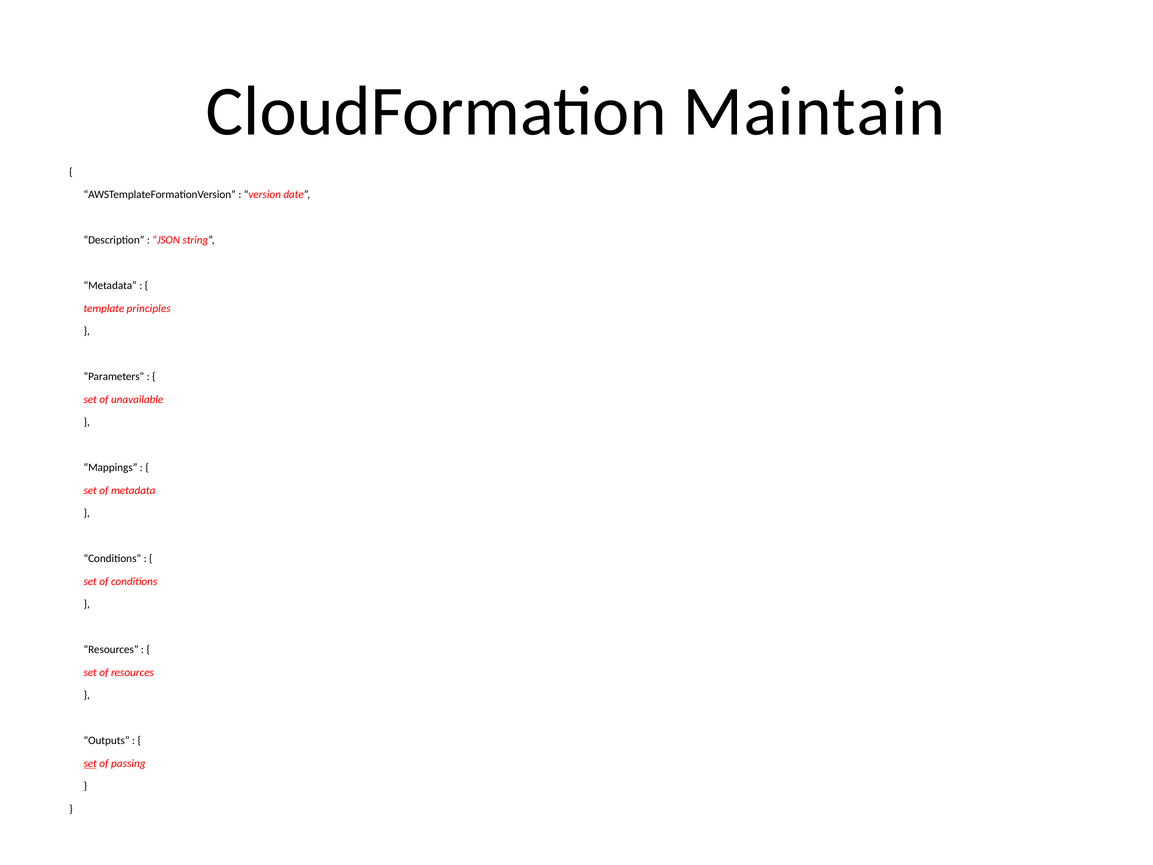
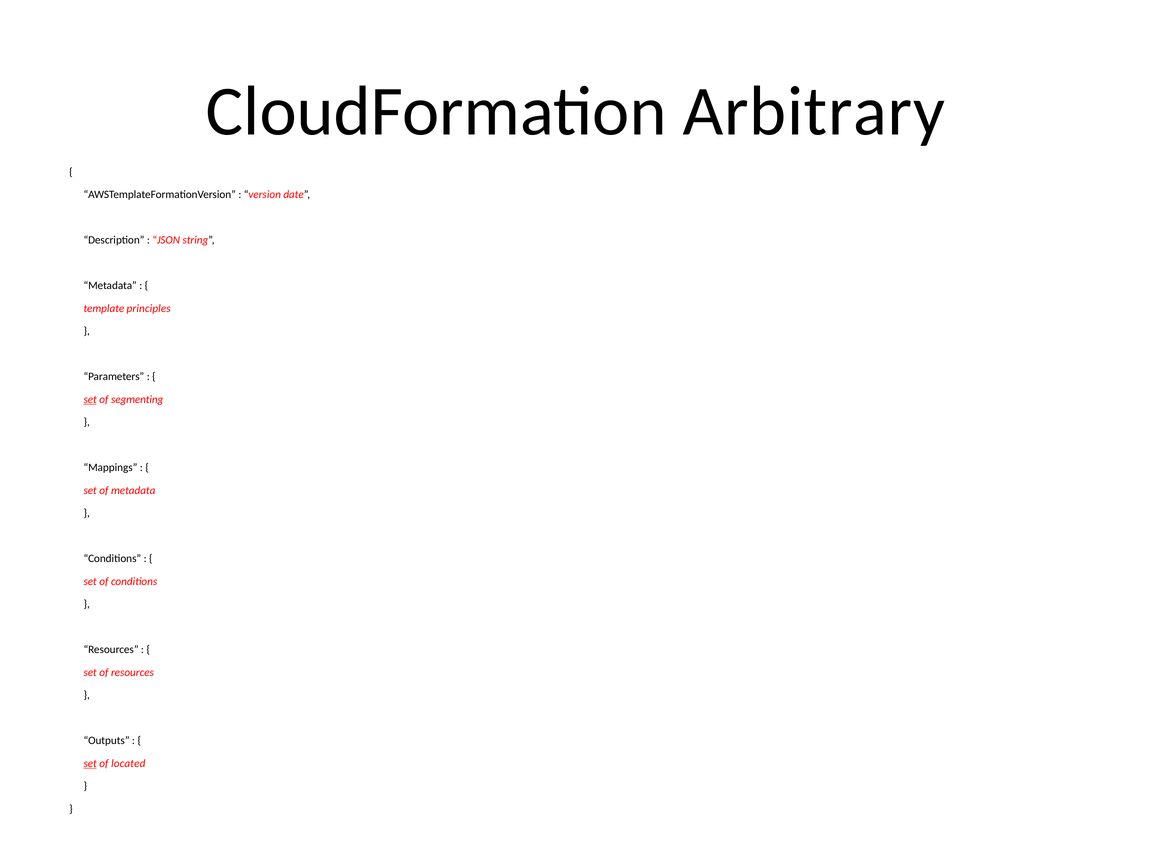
Maintain: Maintain -> Arbitrary
set at (90, 399) underline: none -> present
unavailable: unavailable -> segmenting
passing: passing -> located
